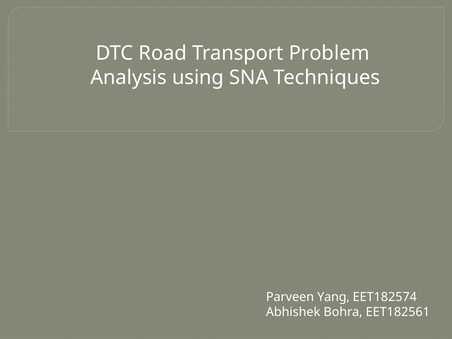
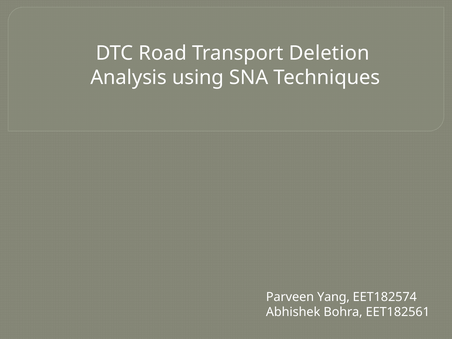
Problem: Problem -> Deletion
